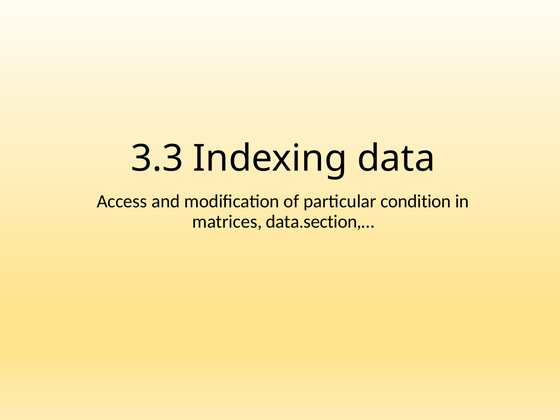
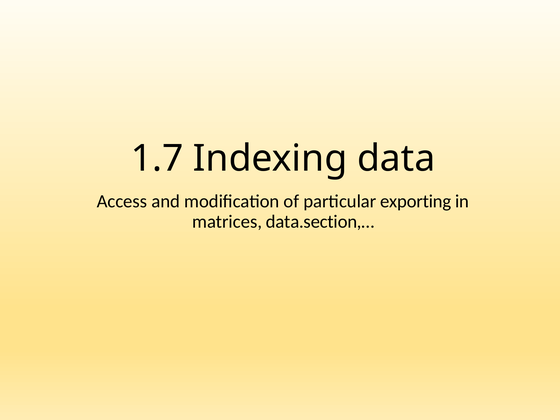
3.3: 3.3 -> 1.7
condition: condition -> exporting
